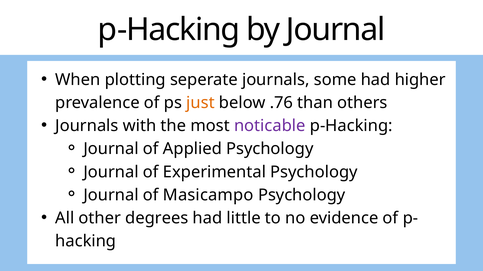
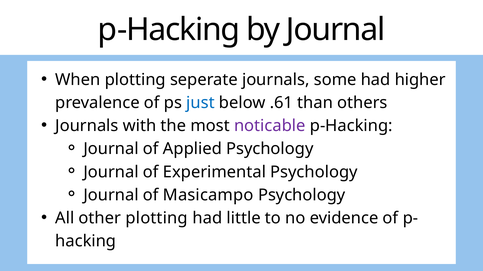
just colour: orange -> blue
.76: .76 -> .61
other degrees: degrees -> plotting
